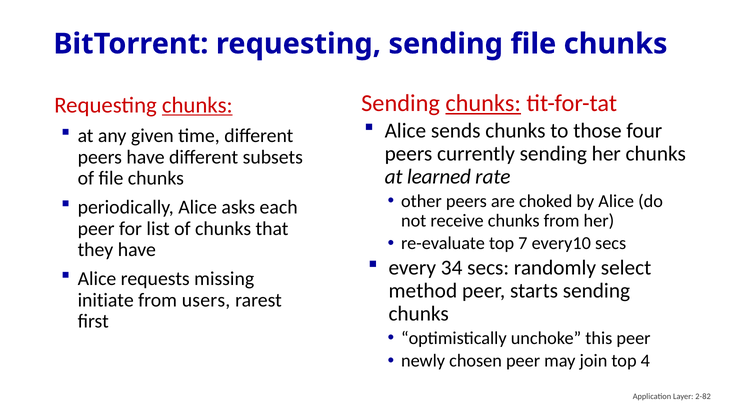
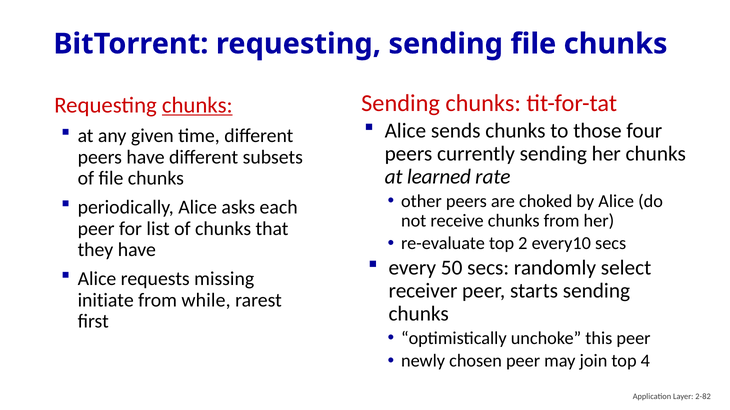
chunks at (483, 104) underline: present -> none
7: 7 -> 2
34: 34 -> 50
method: method -> receiver
users: users -> while
